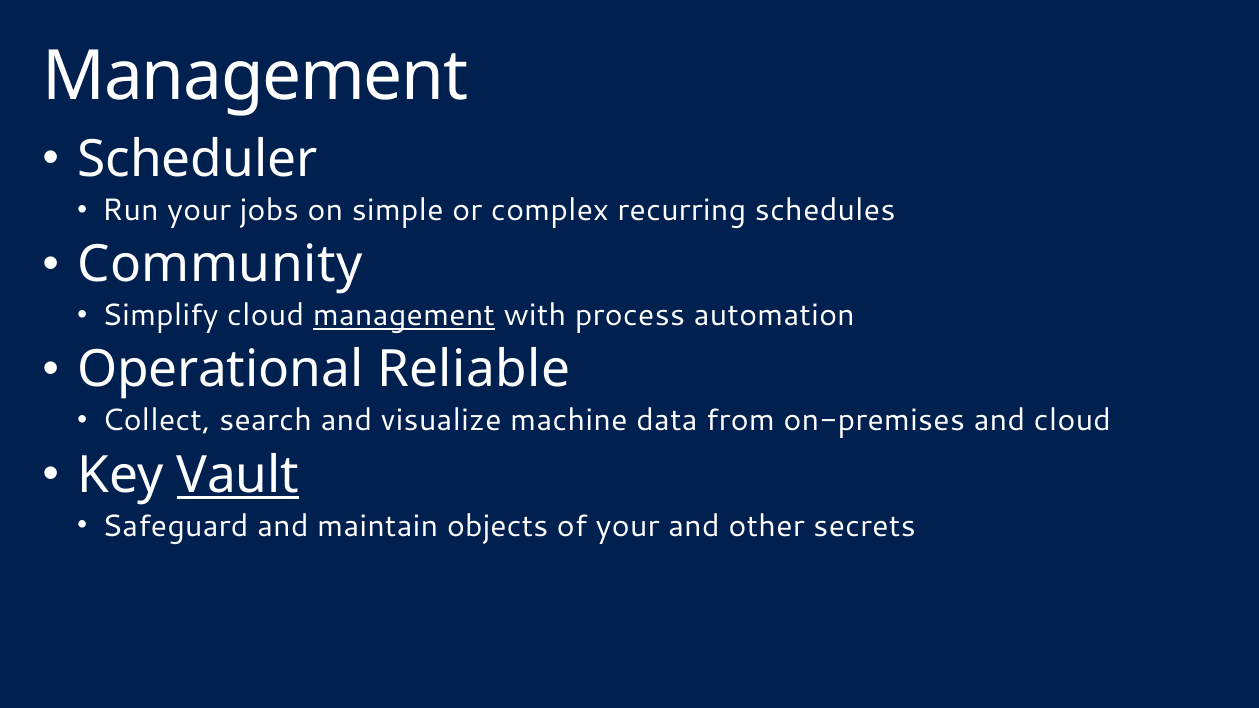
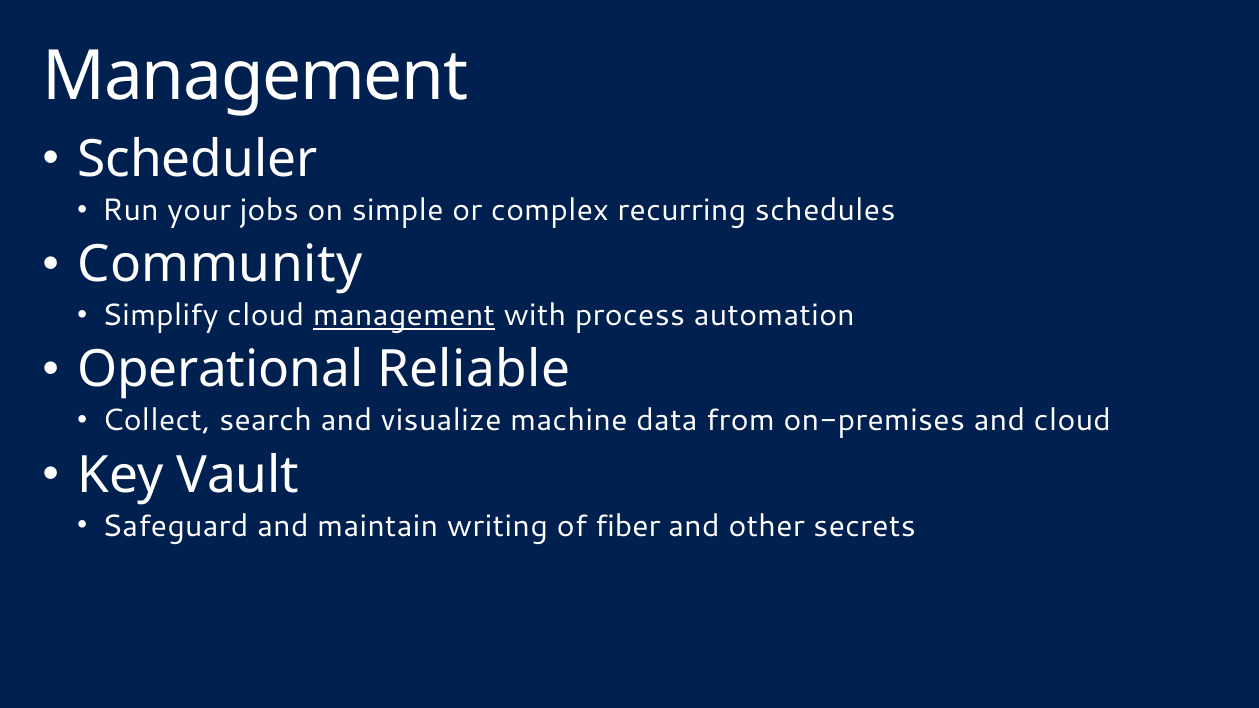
Vault underline: present -> none
objects: objects -> writing
of your: your -> fiber
